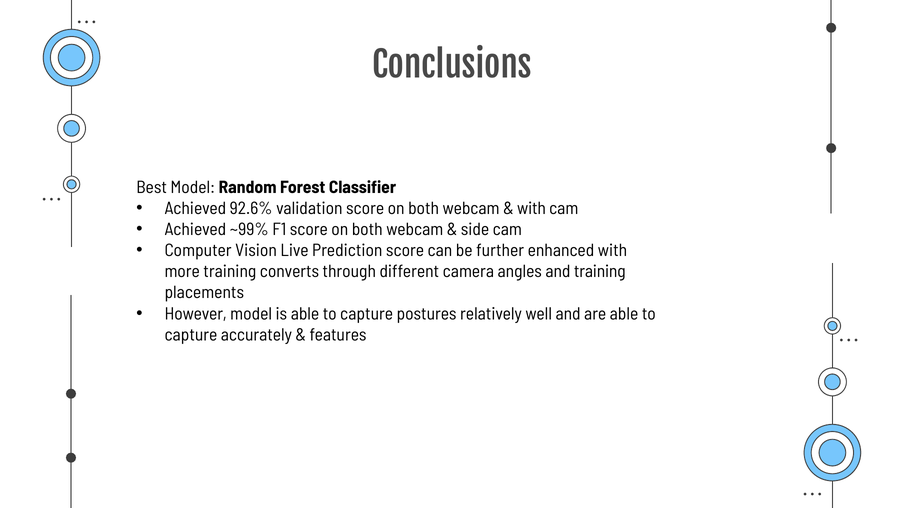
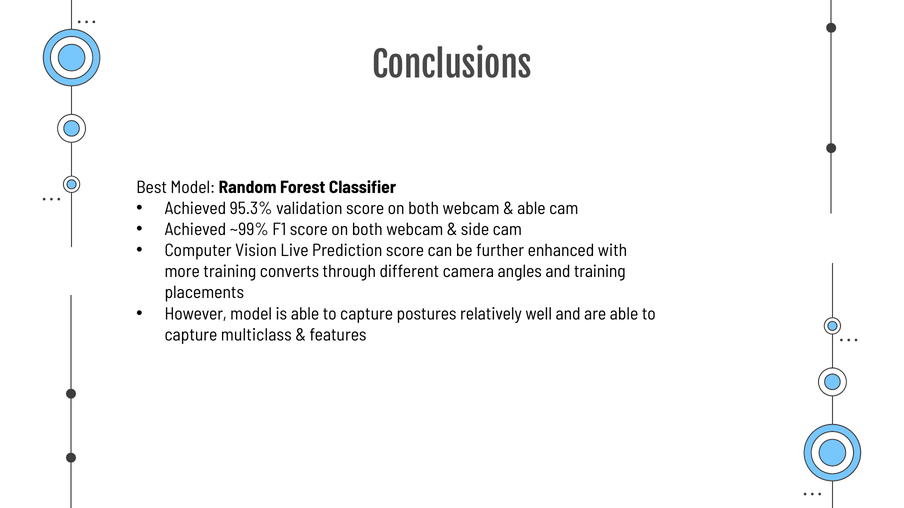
92.6%: 92.6% -> 95.3%
with at (531, 209): with -> able
accurately: accurately -> multiclass
